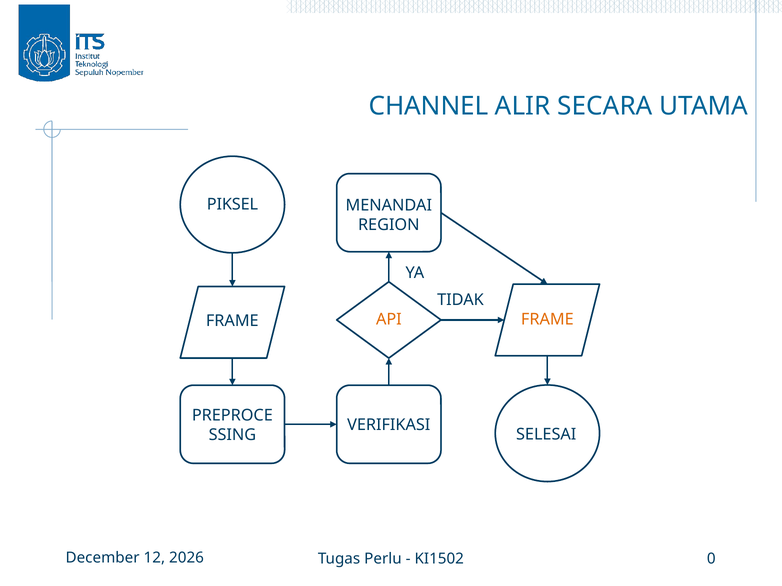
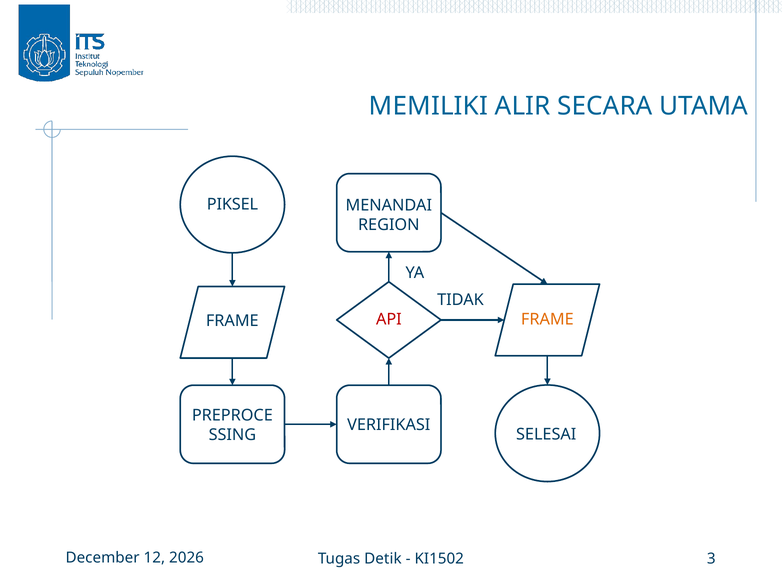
CHANNEL: CHANNEL -> MEMILIKI
API colour: orange -> red
Perlu: Perlu -> Detik
0: 0 -> 3
